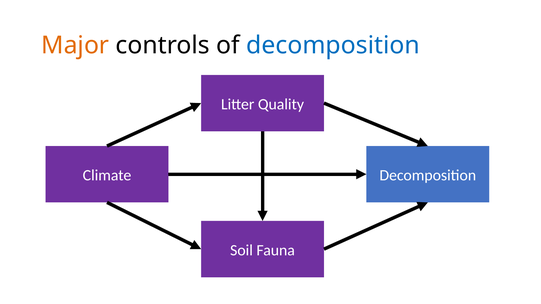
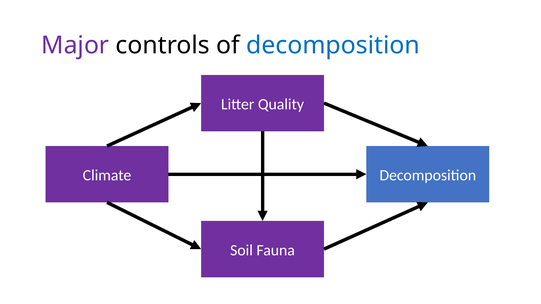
Major colour: orange -> purple
